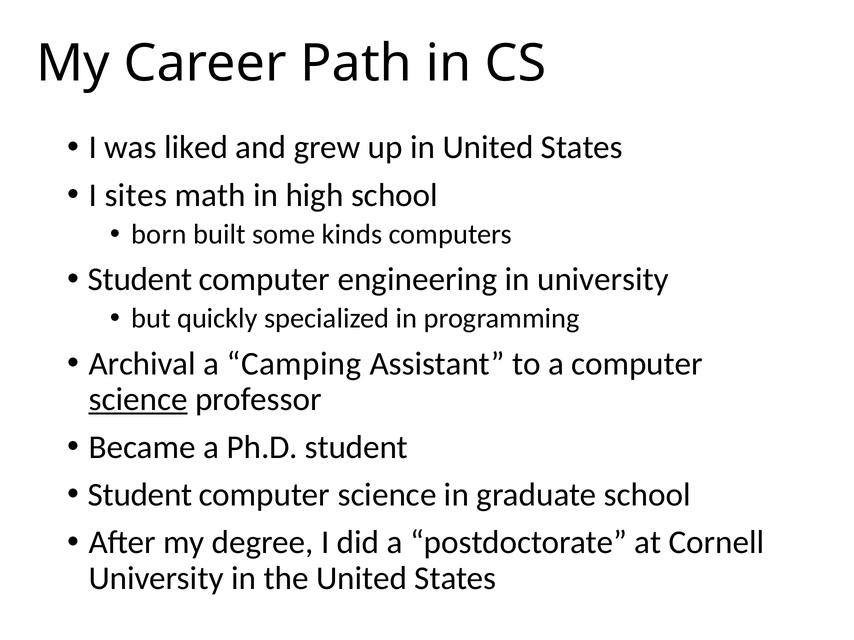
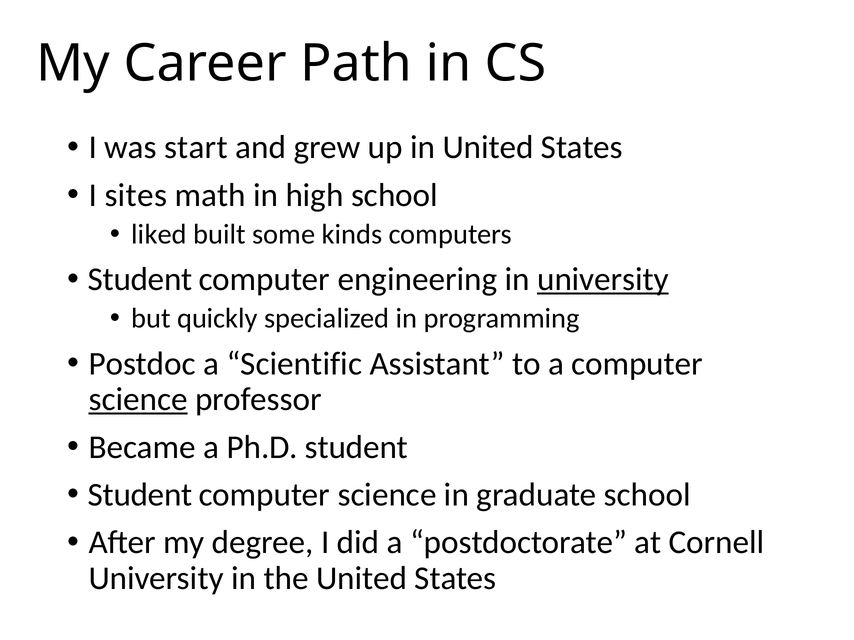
liked: liked -> start
born: born -> liked
university at (603, 280) underline: none -> present
Archival: Archival -> Postdoc
Camping: Camping -> Scientific
